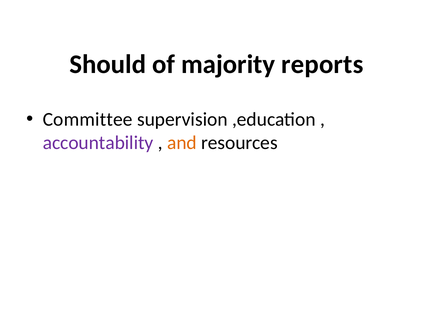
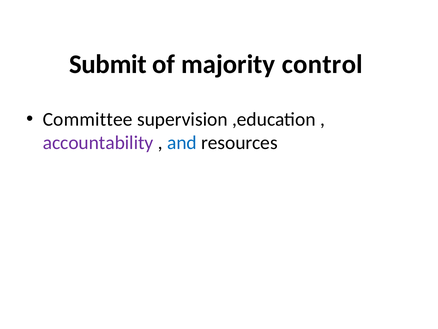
Should: Should -> Submit
reports: reports -> control
and colour: orange -> blue
